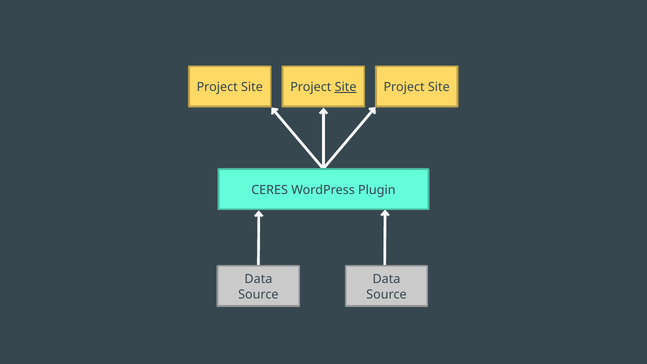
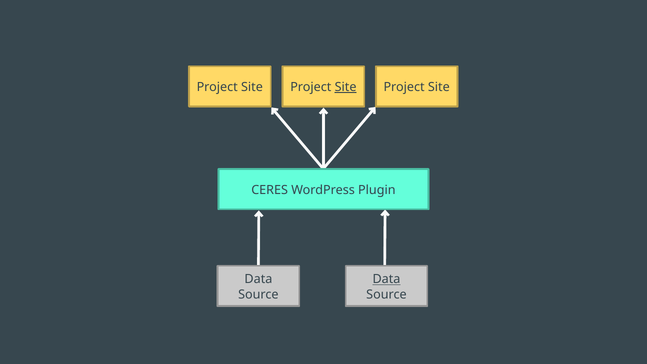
Data at (386, 279) underline: none -> present
